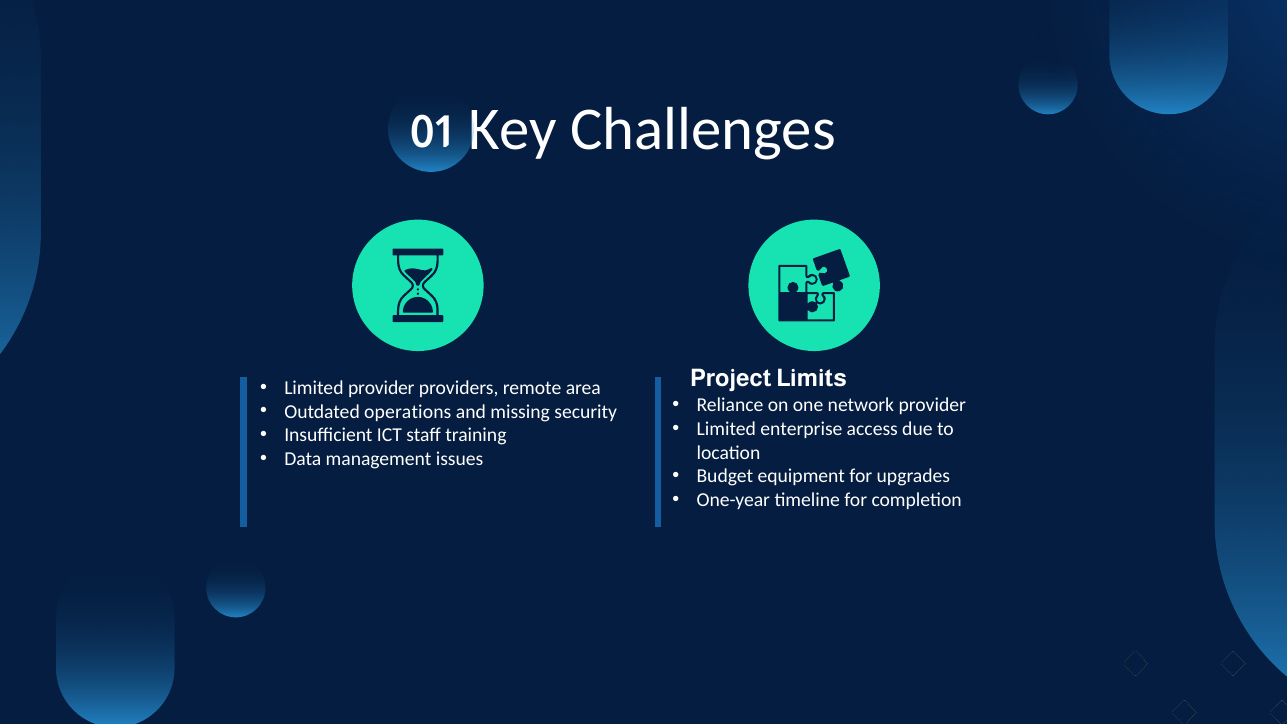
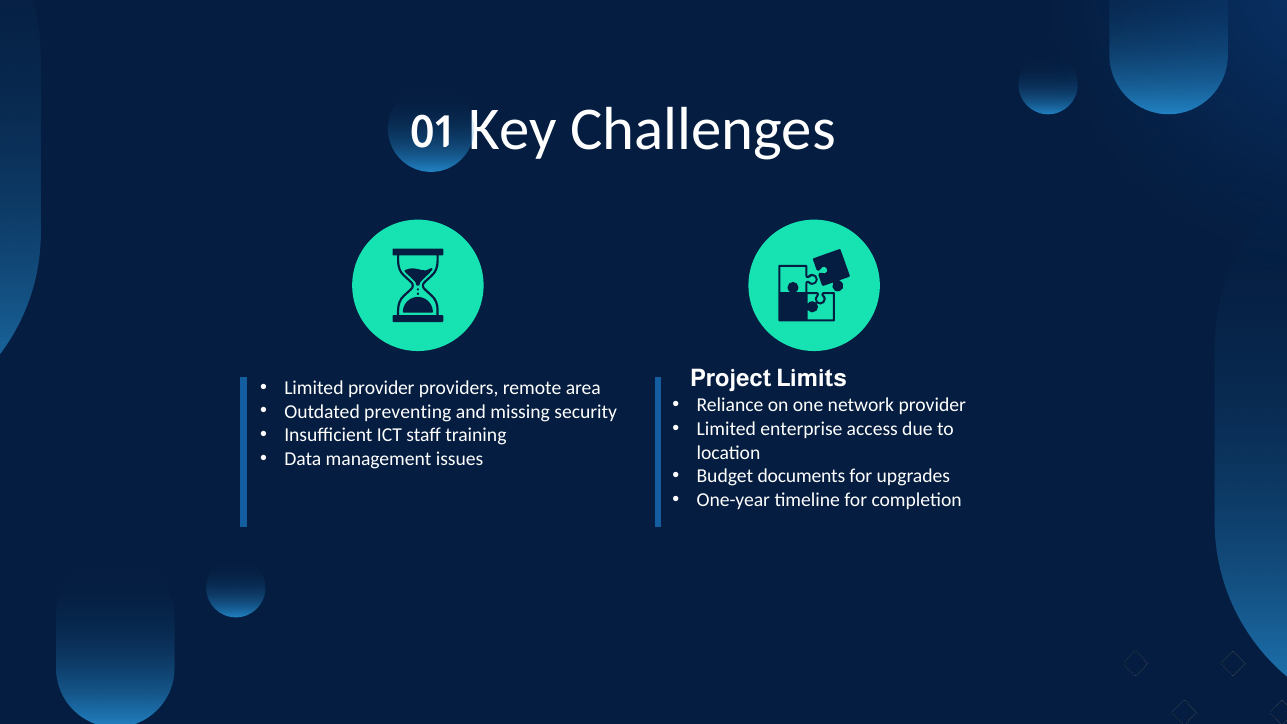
operations: operations -> preventing
equipment: equipment -> documents
